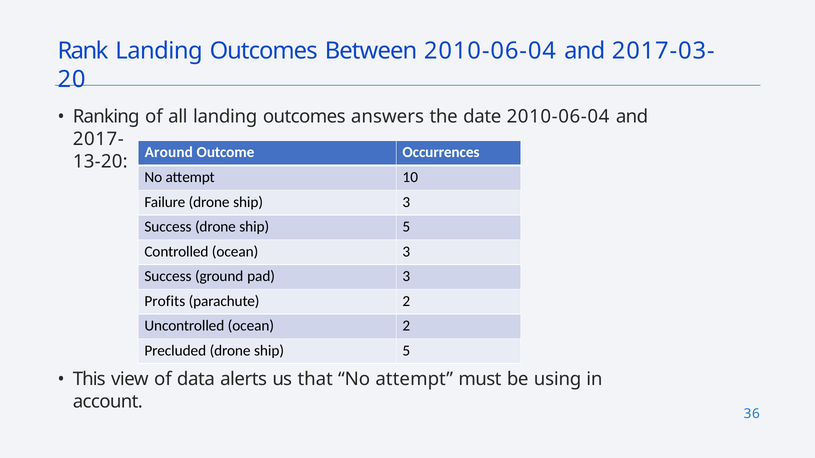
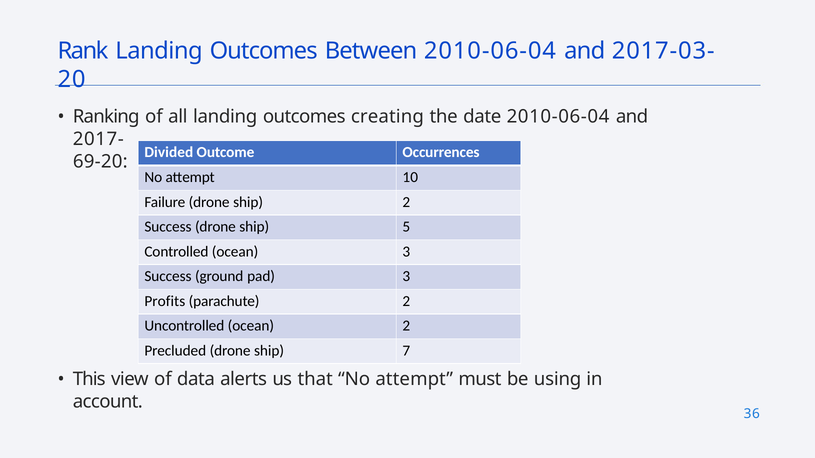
answers: answers -> creating
Around: Around -> Divided
13-20: 13-20 -> 69-20
ship 3: 3 -> 2
Precluded drone ship 5: 5 -> 7
